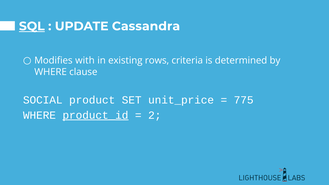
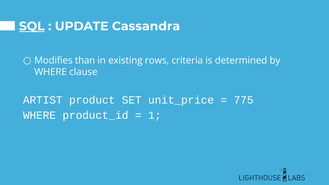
with: with -> than
SOCIAL: SOCIAL -> ARTIST
product_id underline: present -> none
2: 2 -> 1
